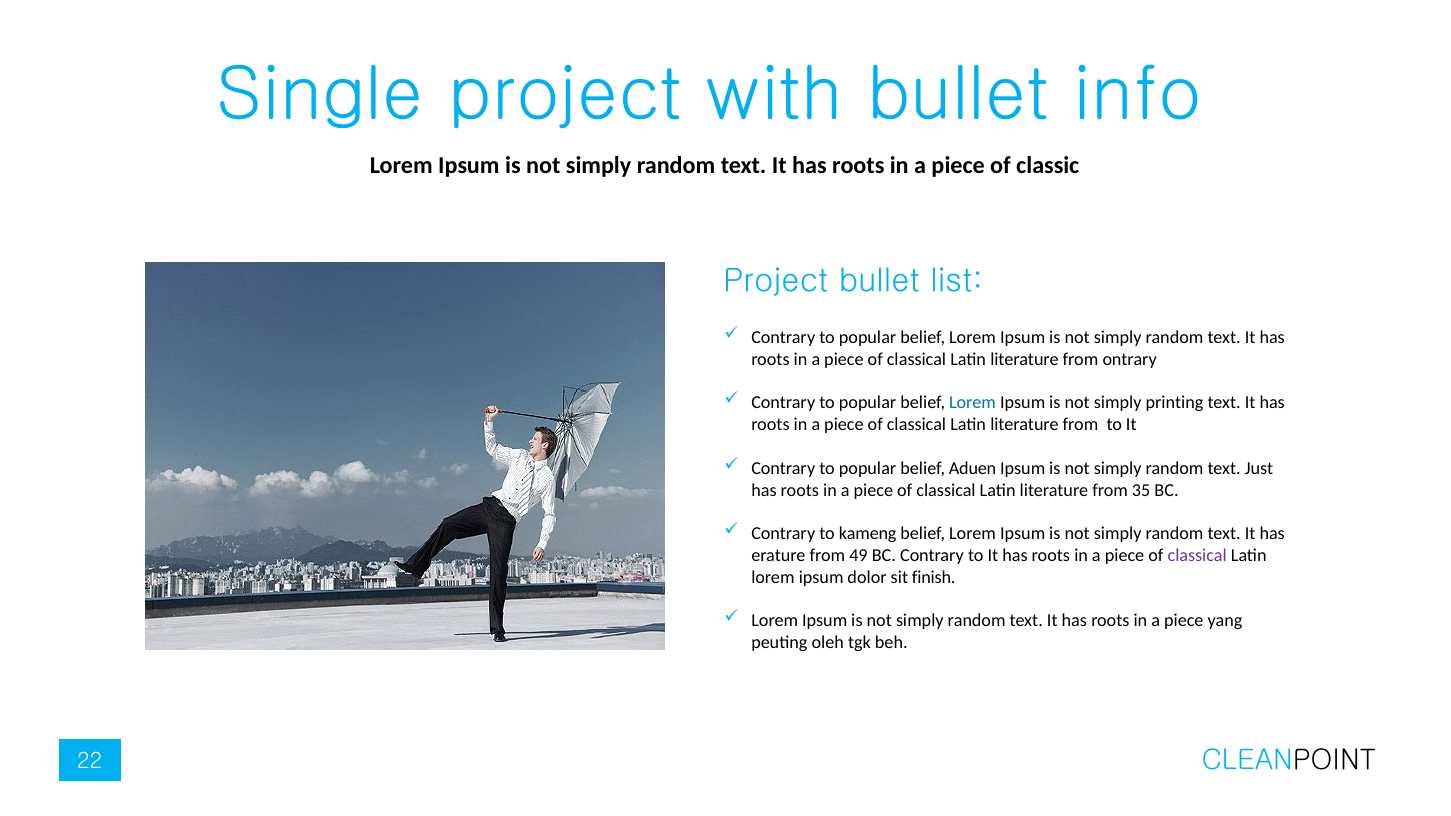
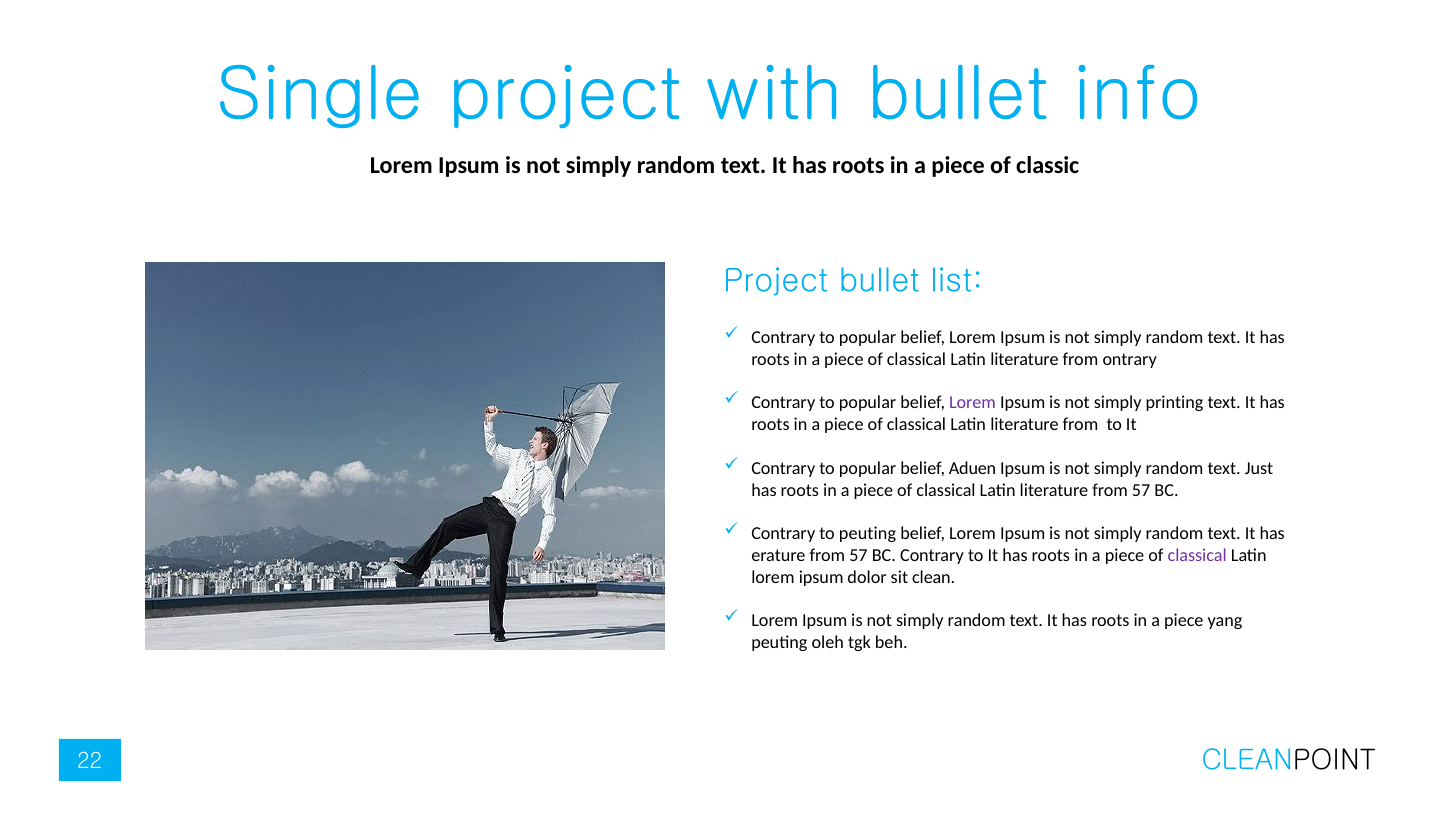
Lorem at (972, 403) colour: blue -> purple
literature from 35: 35 -> 57
to kameng: kameng -> peuting
erature from 49: 49 -> 57
finish: finish -> clean
